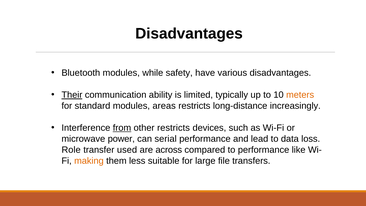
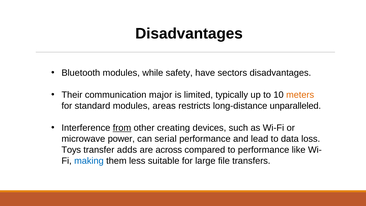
various: various -> sectors
Their underline: present -> none
ability: ability -> major
increasingly: increasingly -> unparalleled
other restricts: restricts -> creating
Role: Role -> Toys
used: used -> adds
making colour: orange -> blue
